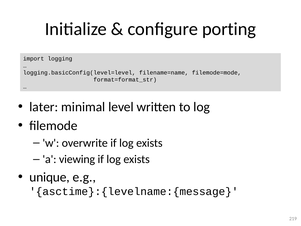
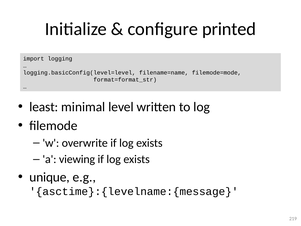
porting: porting -> printed
later: later -> least
